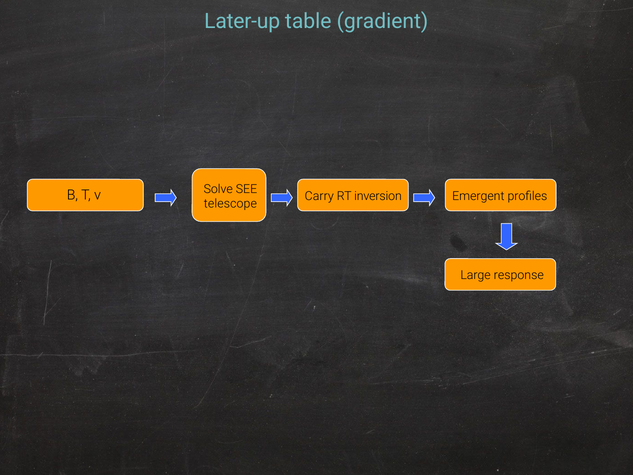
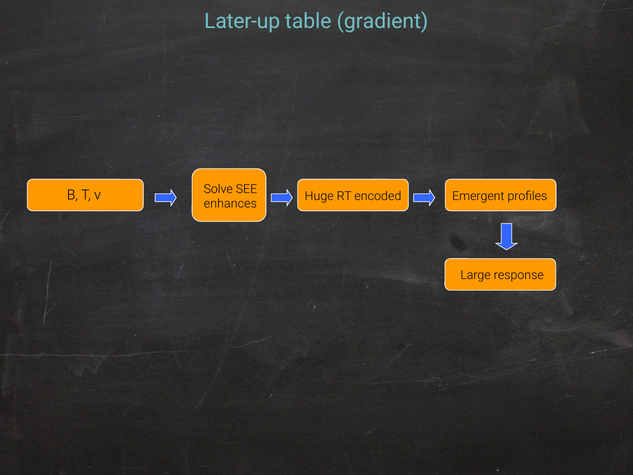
Carry: Carry -> Huge
inversion: inversion -> encoded
telescope: telescope -> enhances
